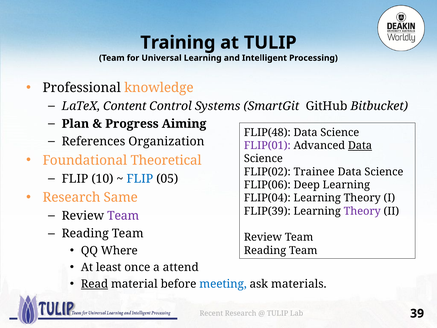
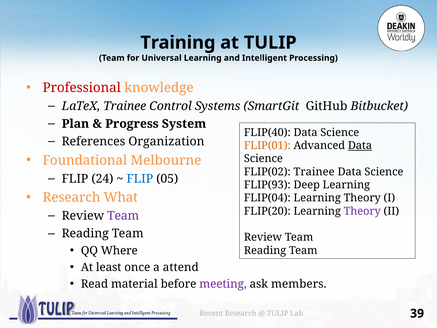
Professional colour: black -> red
LaTeX Content: Content -> Trainee
Aiming: Aiming -> System
FLIP(48: FLIP(48 -> FLIP(40
FLIP(01 colour: purple -> orange
Theoretical: Theoretical -> Melbourne
10: 10 -> 24
FLIP(06: FLIP(06 -> FLIP(93
Same: Same -> What
FLIP(39: FLIP(39 -> FLIP(20
Read underline: present -> none
meeting colour: blue -> purple
materials: materials -> members
